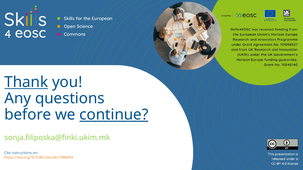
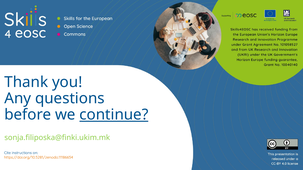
Thank underline: present -> none
